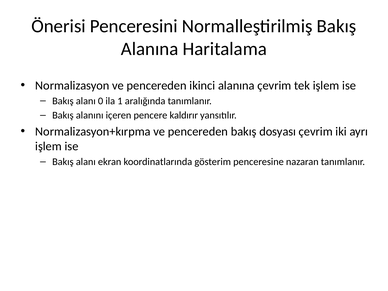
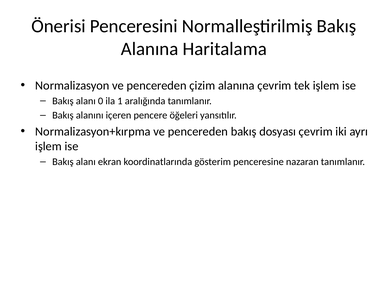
ikinci: ikinci -> çizim
kaldırır: kaldırır -> öğeleri
